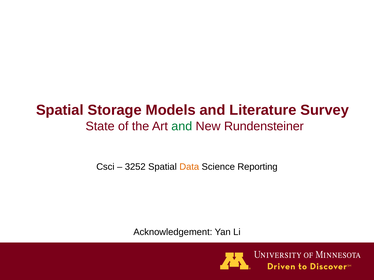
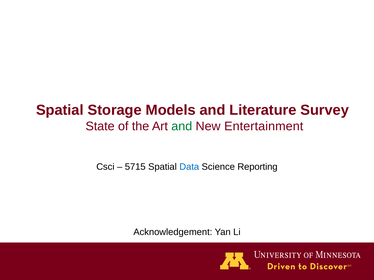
Rundensteiner: Rundensteiner -> Entertainment
3252: 3252 -> 5715
Data colour: orange -> blue
